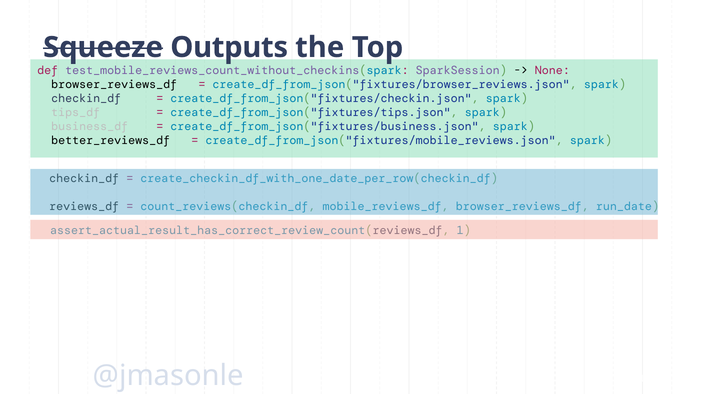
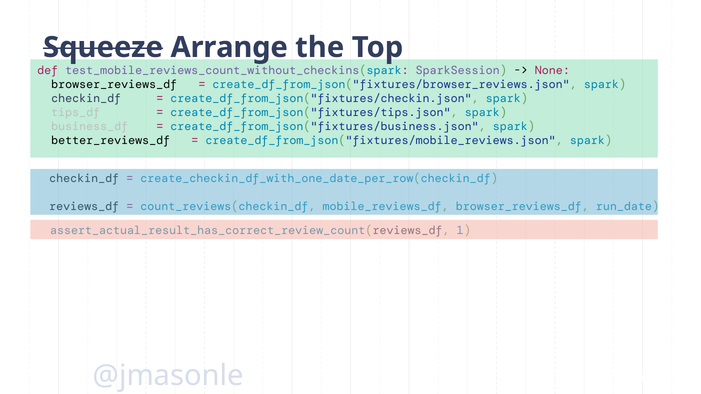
Outputs: Outputs -> Arrange
